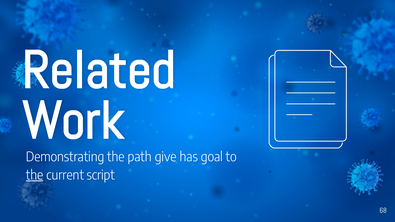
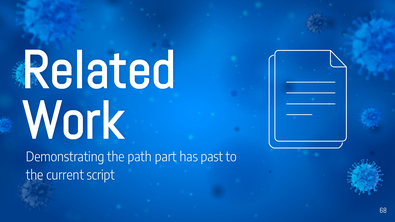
give: give -> part
goal: goal -> past
the at (35, 175) underline: present -> none
